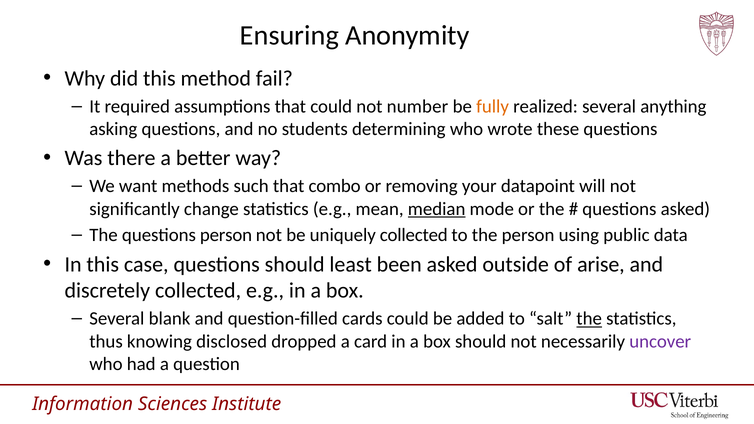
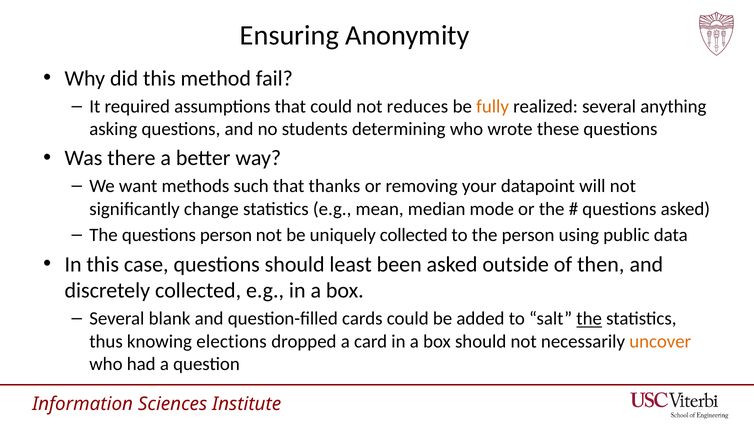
number: number -> reduces
combo: combo -> thanks
median underline: present -> none
arise: arise -> then
disclosed: disclosed -> elections
uncover colour: purple -> orange
